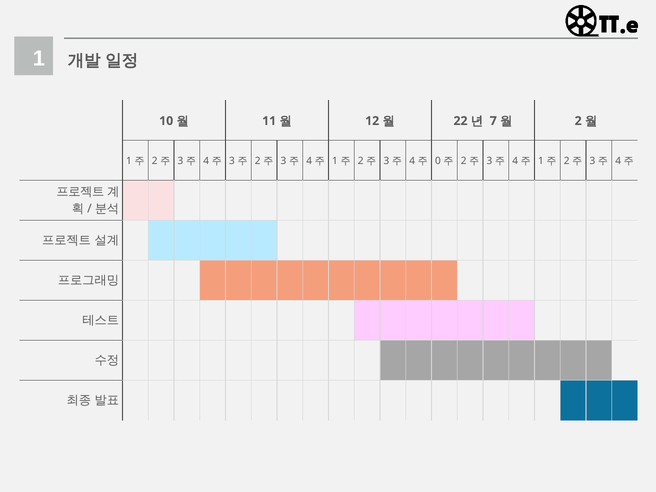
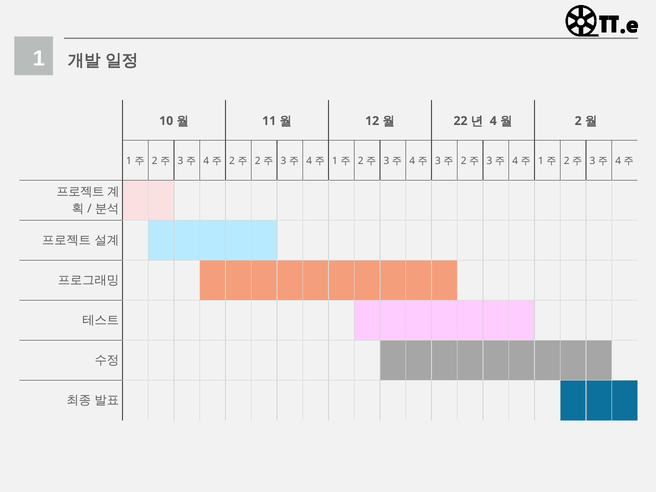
7 at (493, 121): 7 -> 4
3 at (232, 161): 3 -> 2
0 at (438, 161): 0 -> 3
